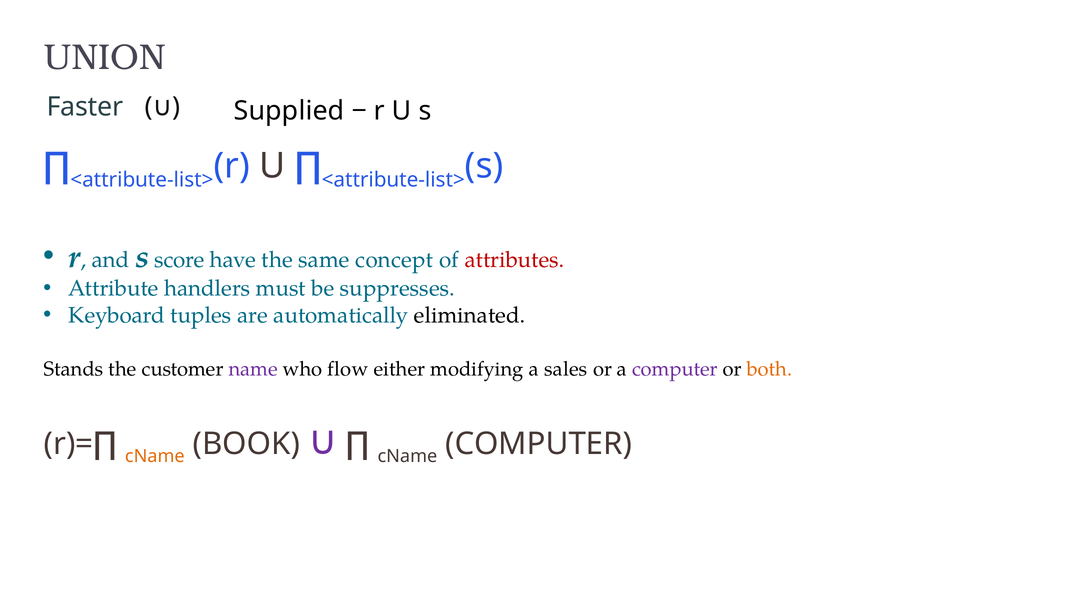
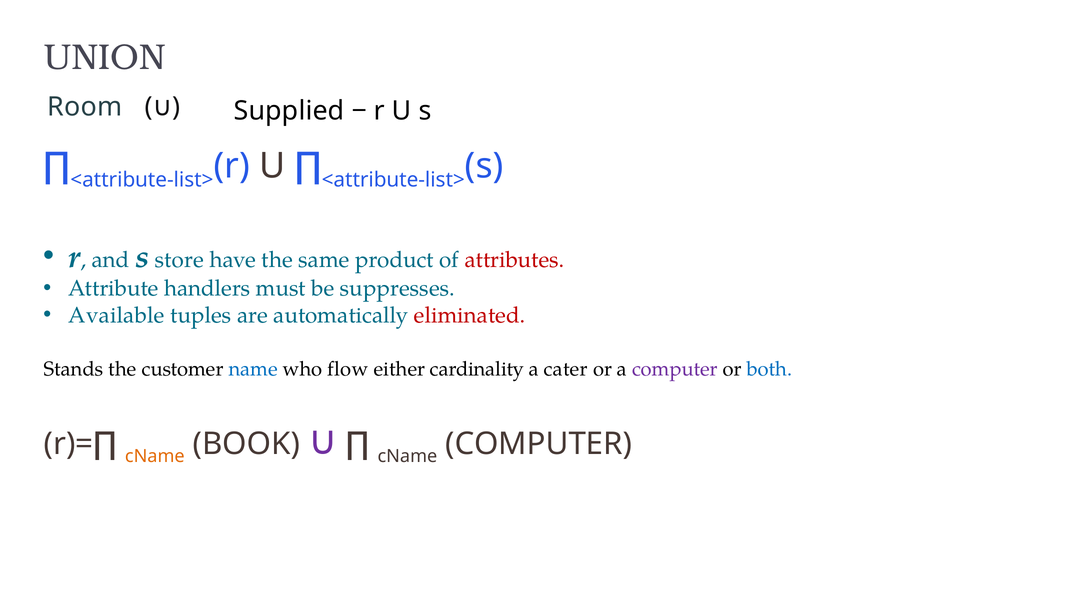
Faster: Faster -> Room
score: score -> store
concept: concept -> product
Keyboard: Keyboard -> Available
eliminated colour: black -> red
name colour: purple -> blue
modifying: modifying -> cardinality
sales: sales -> cater
both colour: orange -> blue
